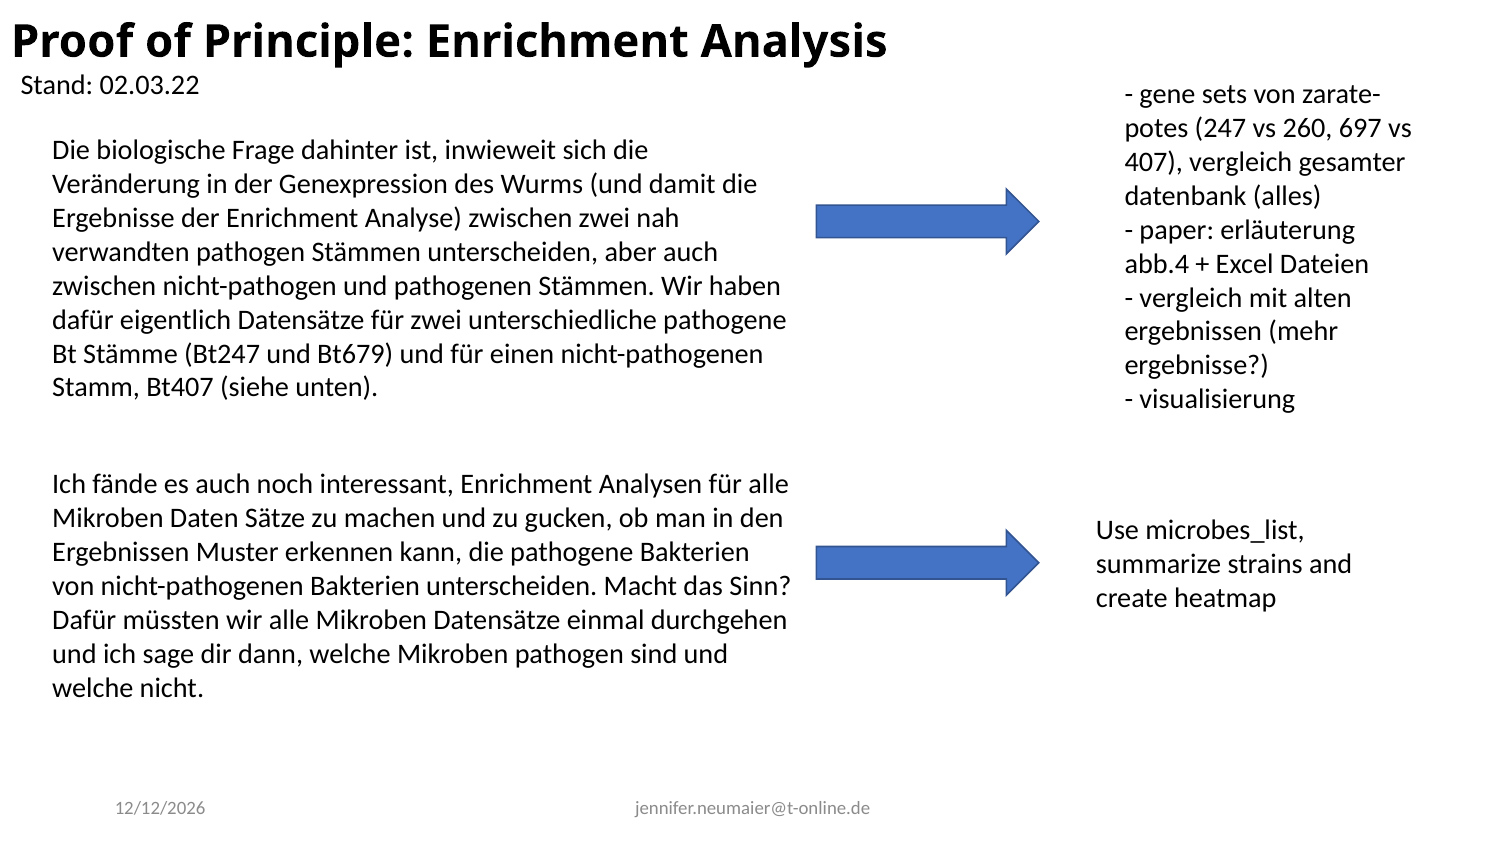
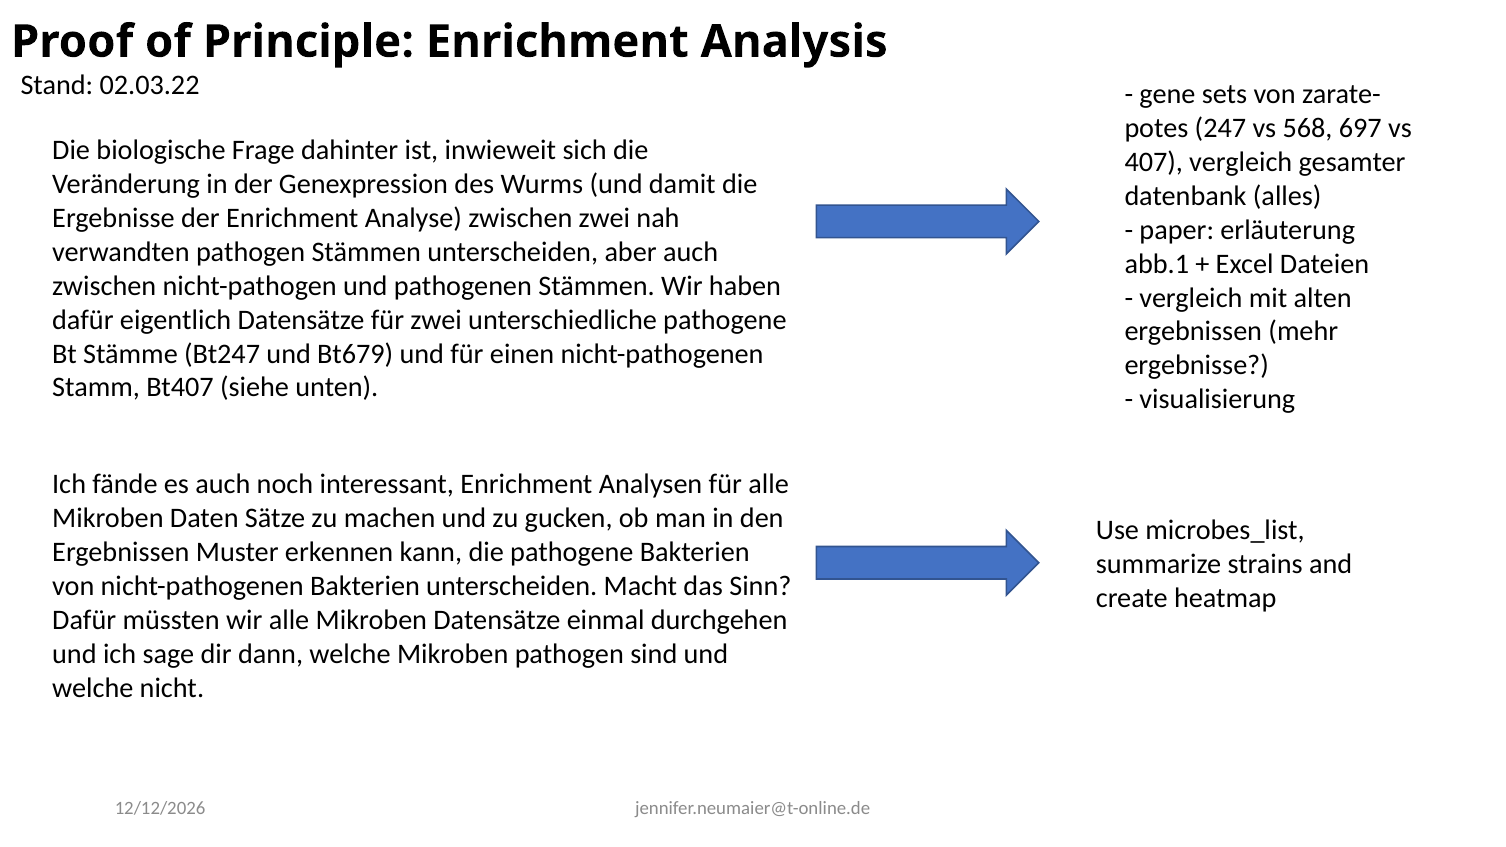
260: 260 -> 568
abb.4: abb.4 -> abb.1
